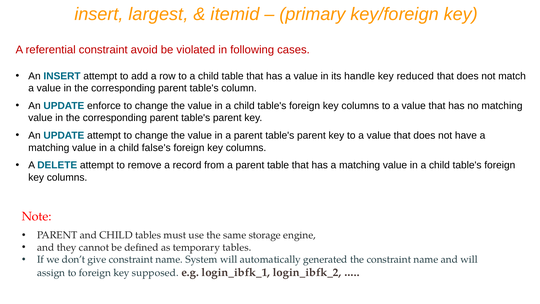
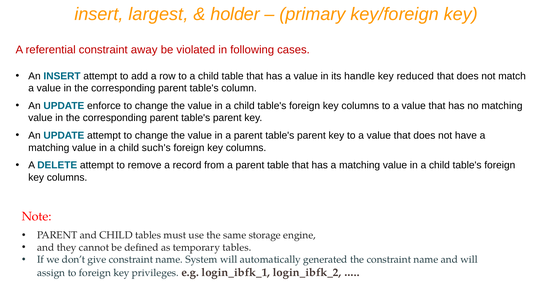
itemid: itemid -> holder
avoid: avoid -> away
false's: false's -> such's
supposed: supposed -> privileges
